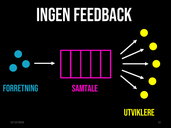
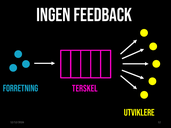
SAMTALE: SAMTALE -> TERSKEL
